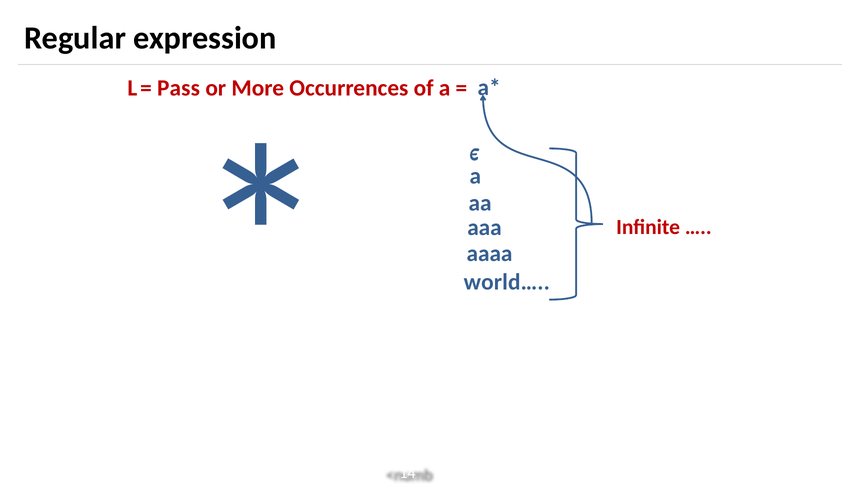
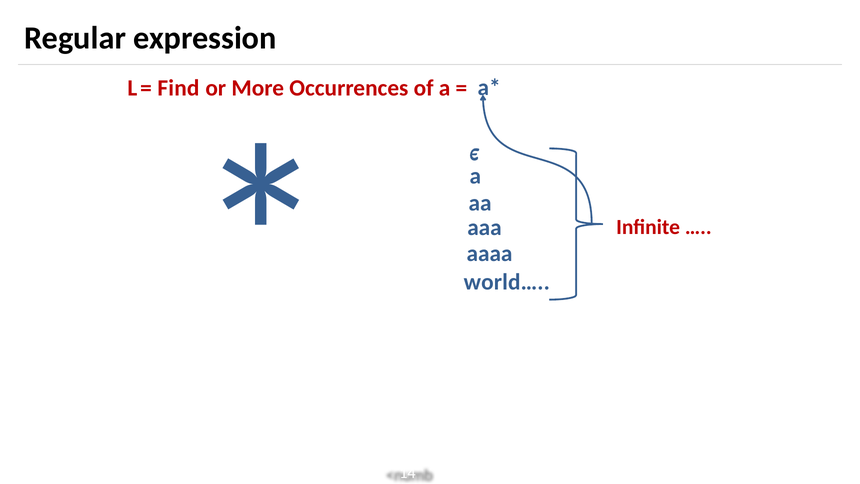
Pass: Pass -> Find
